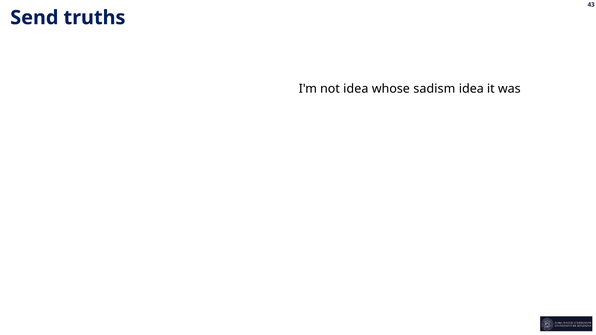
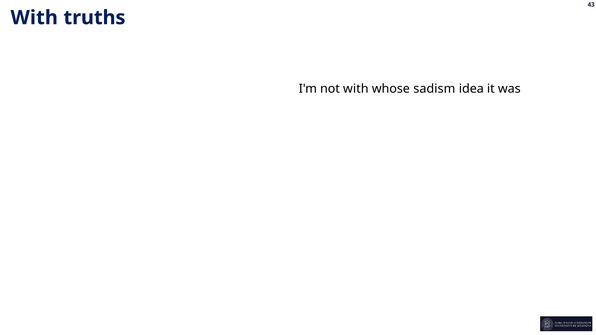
Send at (34, 18): Send -> With
not idea: idea -> with
